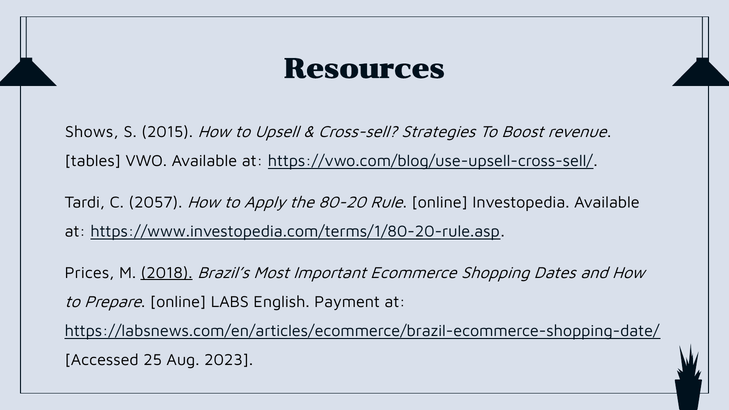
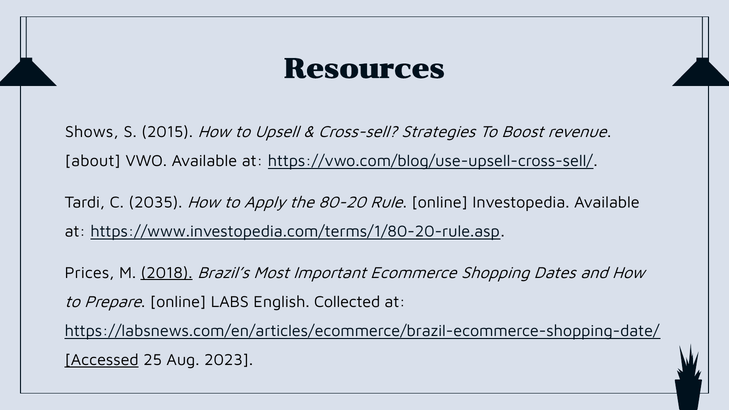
tables: tables -> about
2057: 2057 -> 2035
Payment: Payment -> Collected
Accessed underline: none -> present
